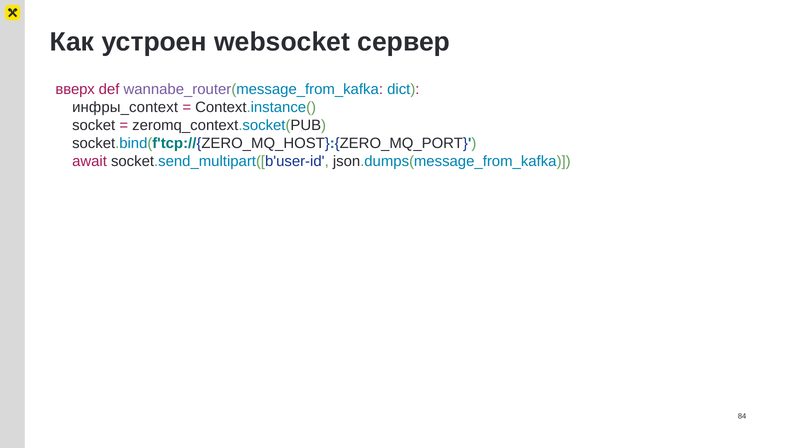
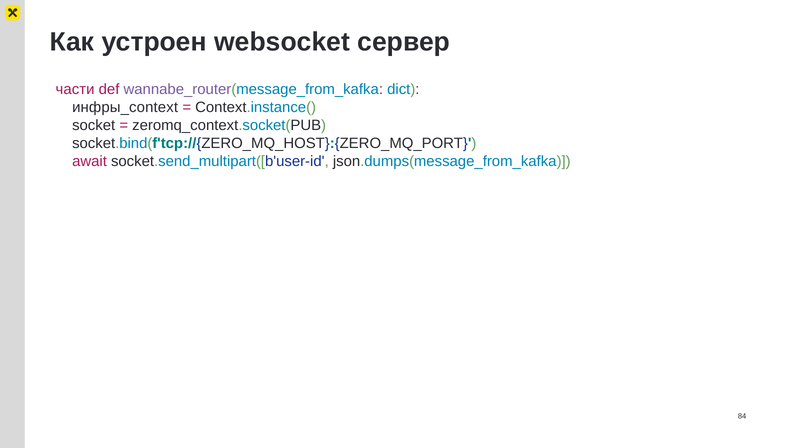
вверх: вверх -> части
